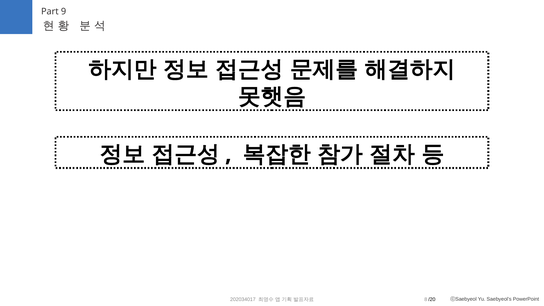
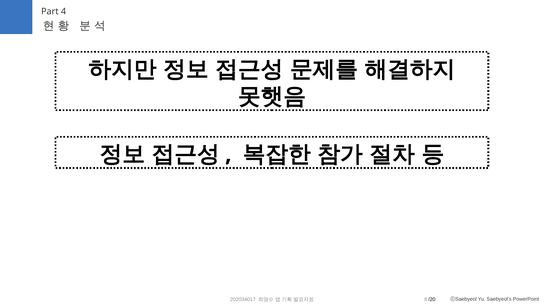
9: 9 -> 4
